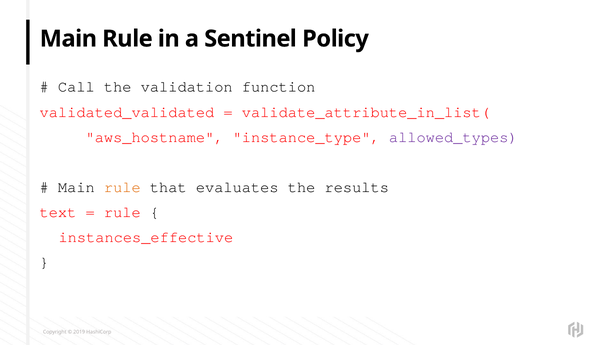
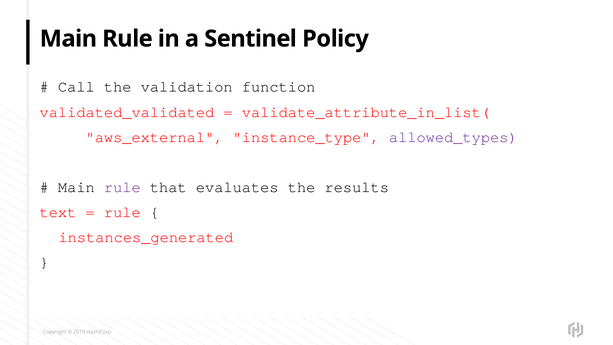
aws_hostname: aws_hostname -> aws_external
rule at (122, 187) colour: orange -> purple
instances_effective: instances_effective -> instances_generated
